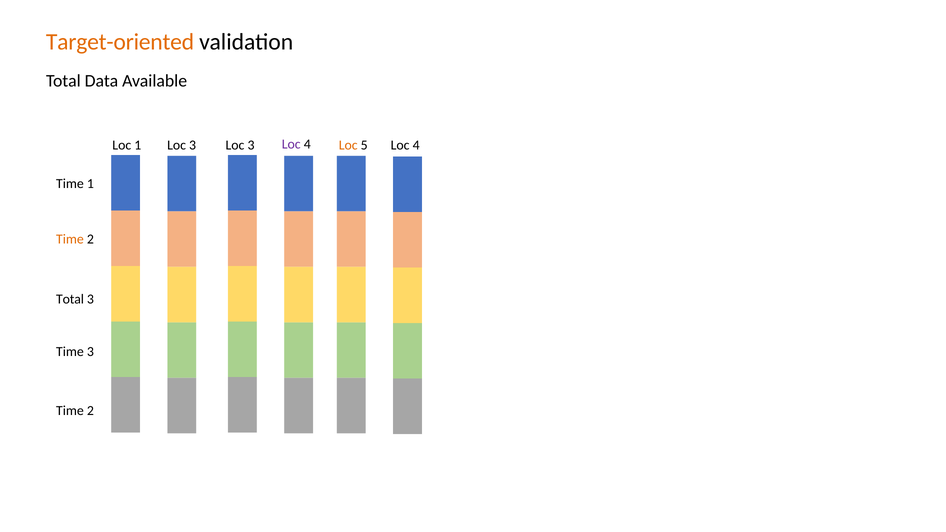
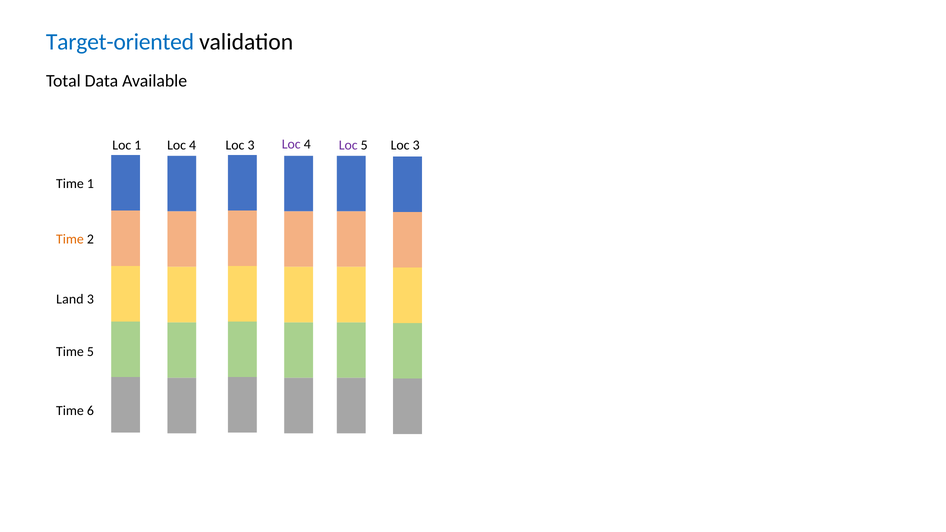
Target-oriented colour: orange -> blue
4 Loc 4: 4 -> 3
3 at (193, 145): 3 -> 4
Loc at (348, 145) colour: orange -> purple
Total at (70, 299): Total -> Land
Time 3: 3 -> 5
2 at (90, 411): 2 -> 6
